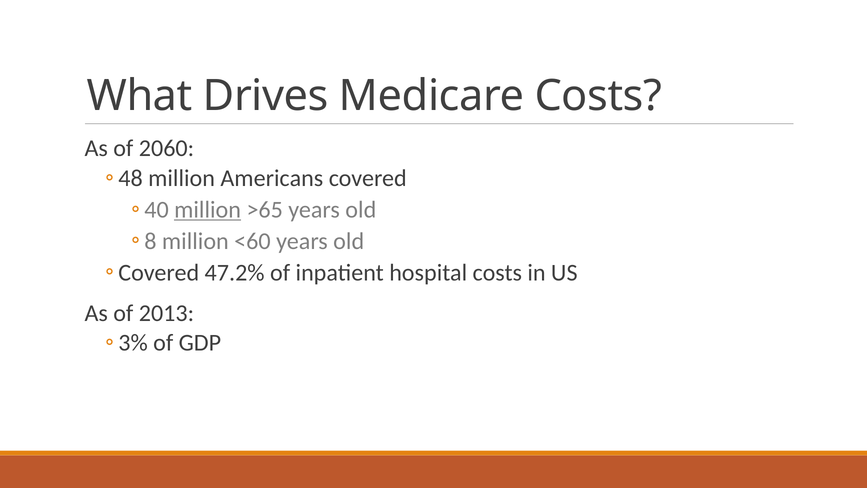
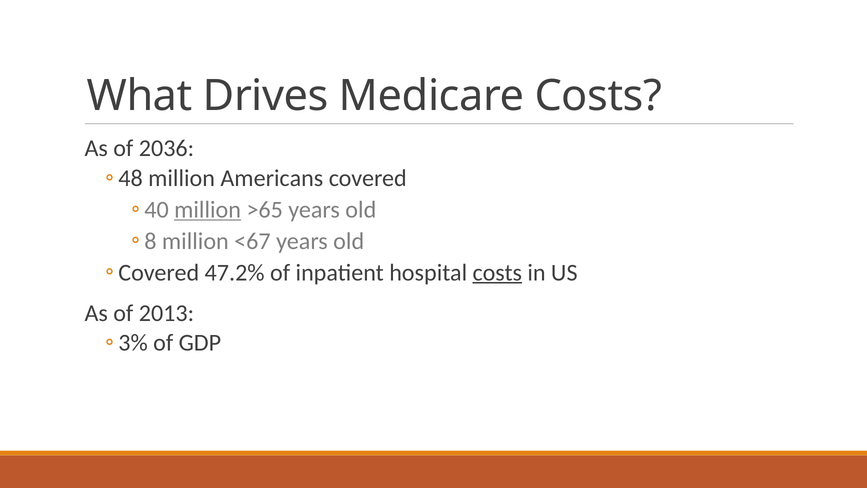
2060: 2060 -> 2036
<60: <60 -> <67
costs at (497, 272) underline: none -> present
